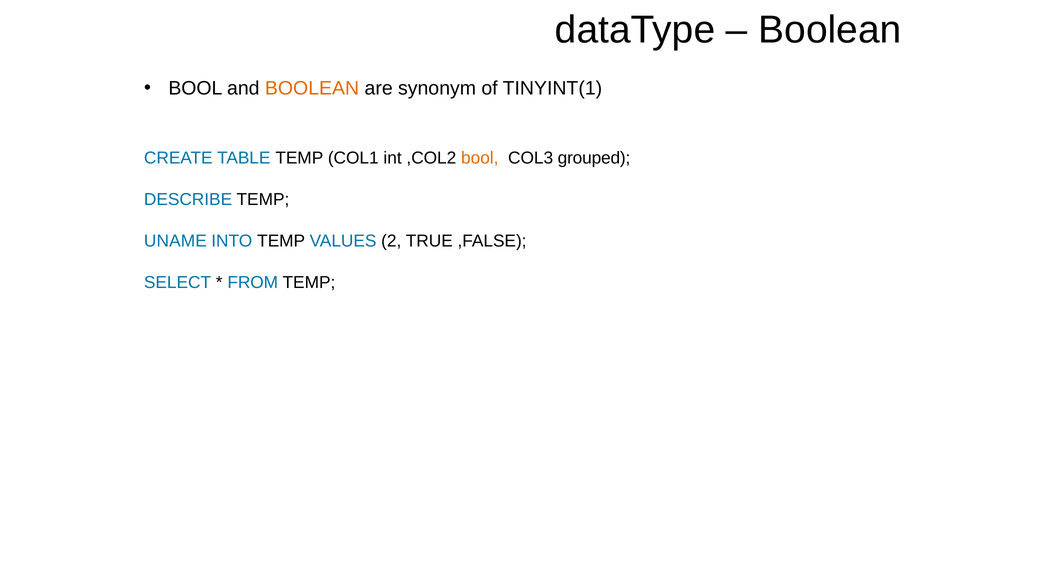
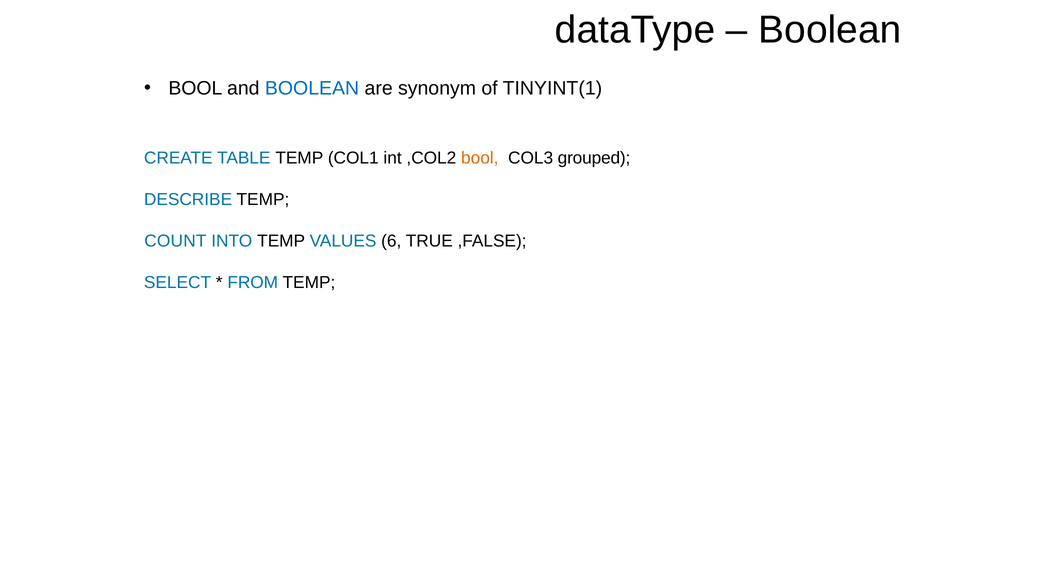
BOOLEAN at (312, 88) colour: orange -> blue
UNAME: UNAME -> COUNT
2: 2 -> 6
